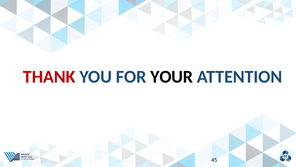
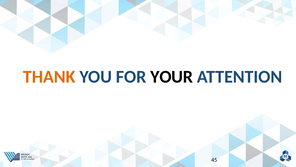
THANK colour: red -> orange
